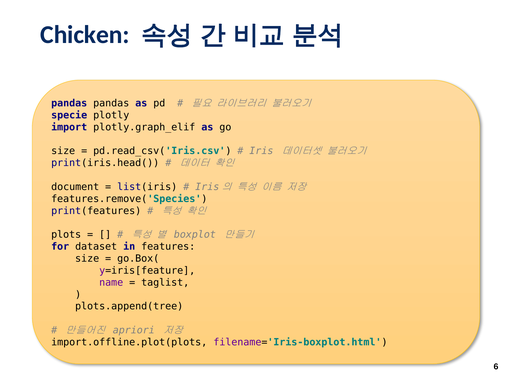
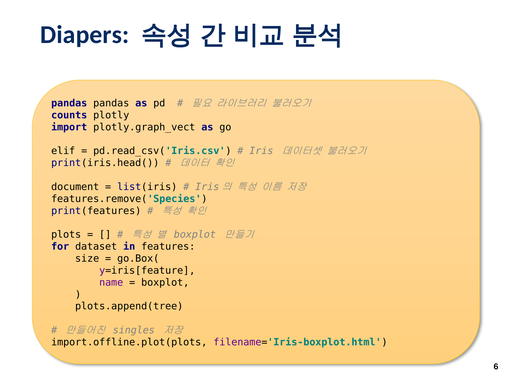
Chicken: Chicken -> Diapers
specie: specie -> counts
plotly.graph_elif: plotly.graph_elif -> plotly.graph_vect
size at (63, 151): size -> elif
taglist at (165, 282): taglist -> boxplot
apriori: apriori -> singles
